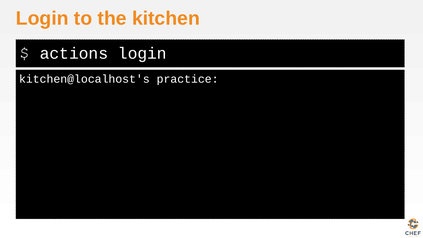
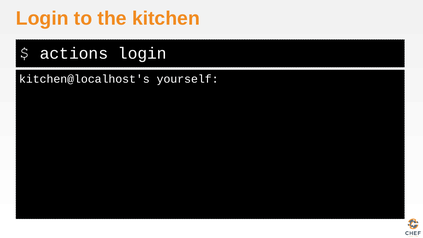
practice: practice -> yourself
